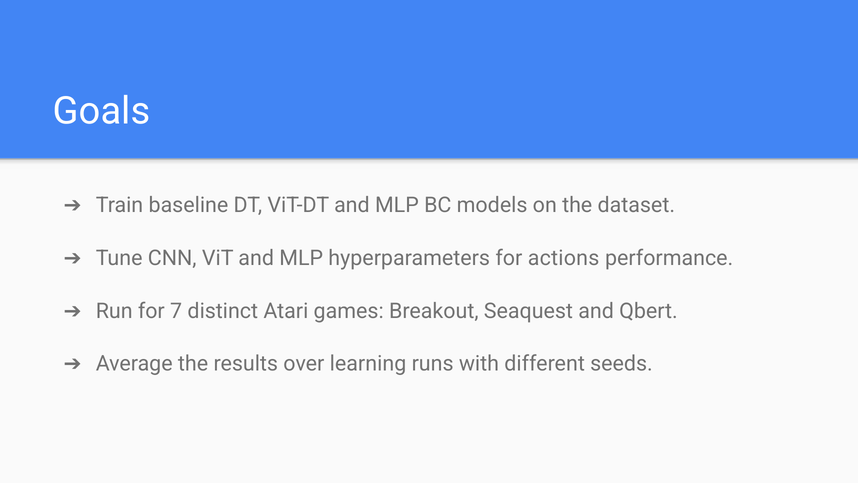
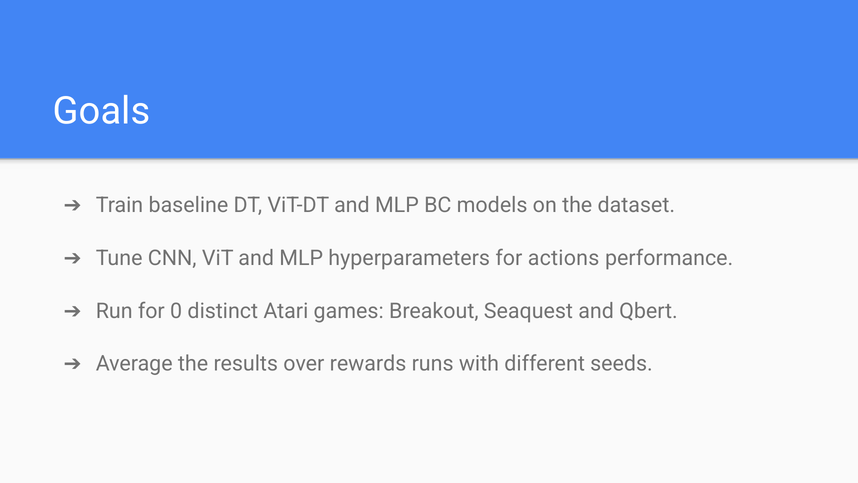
7: 7 -> 0
learning: learning -> rewards
